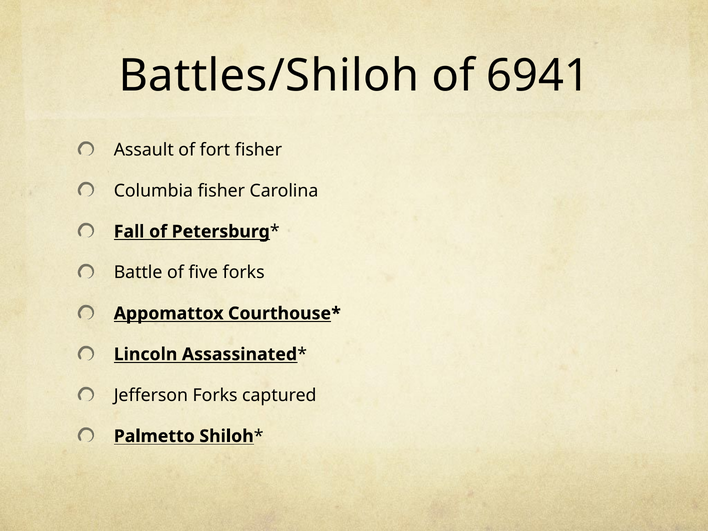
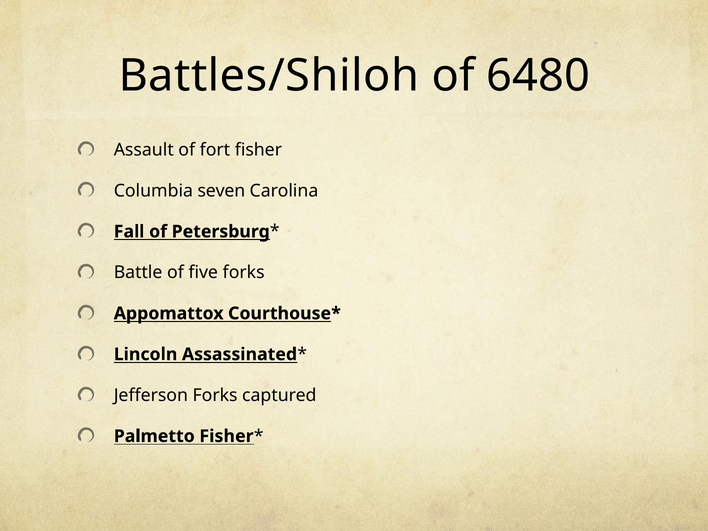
6941: 6941 -> 6480
Columbia fisher: fisher -> seven
Palmetto Shiloh: Shiloh -> Fisher
